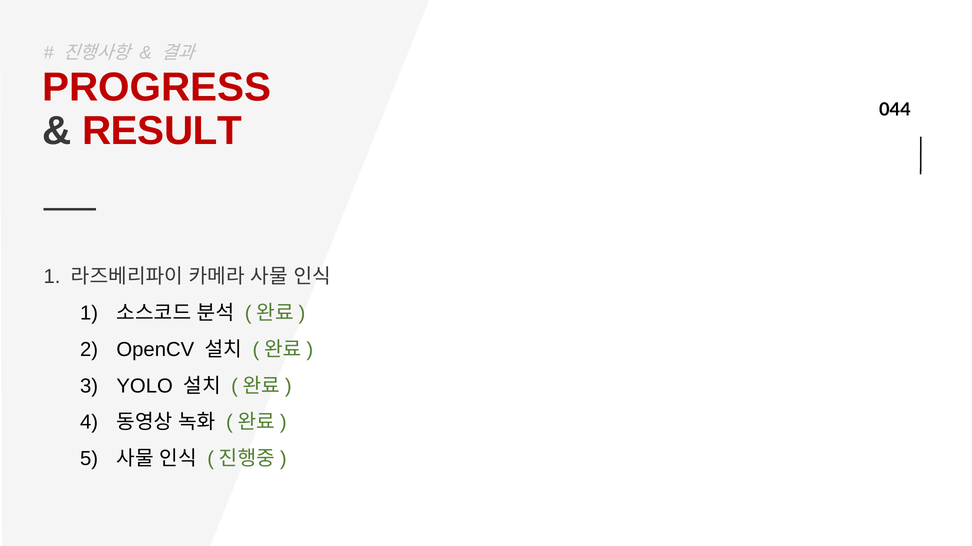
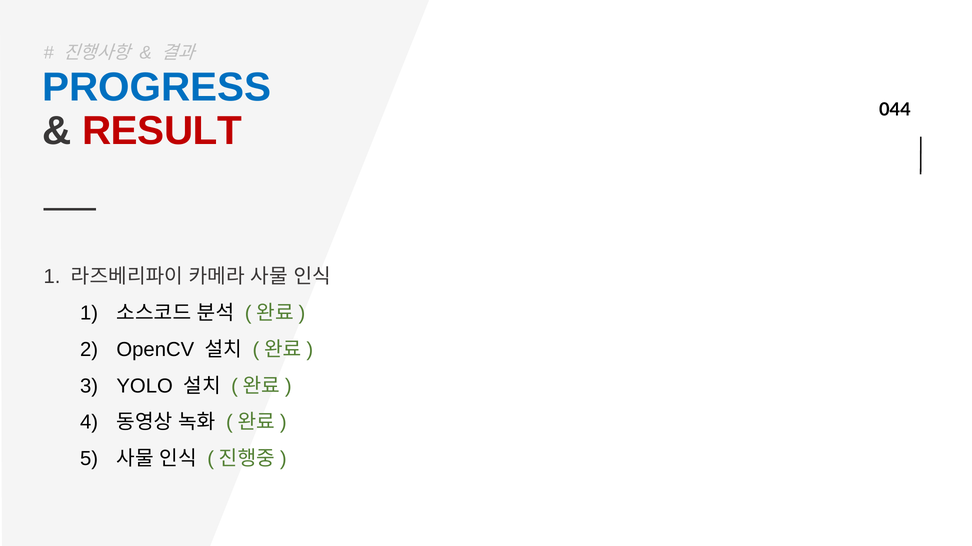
PROGRESS colour: red -> blue
